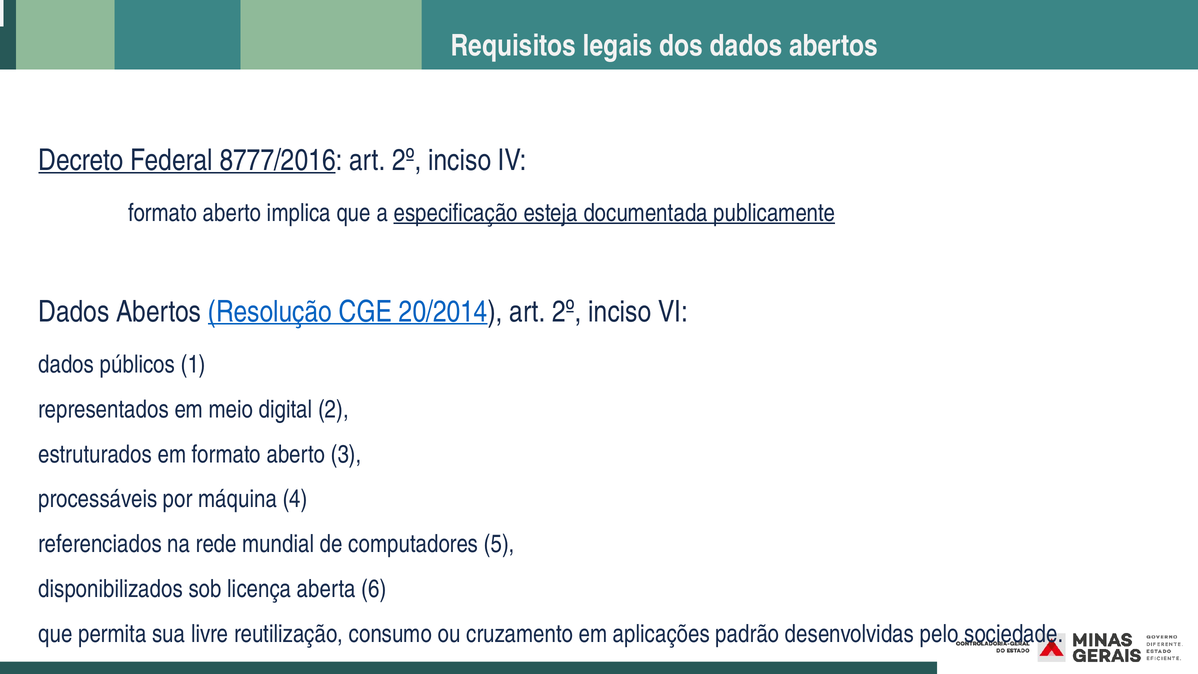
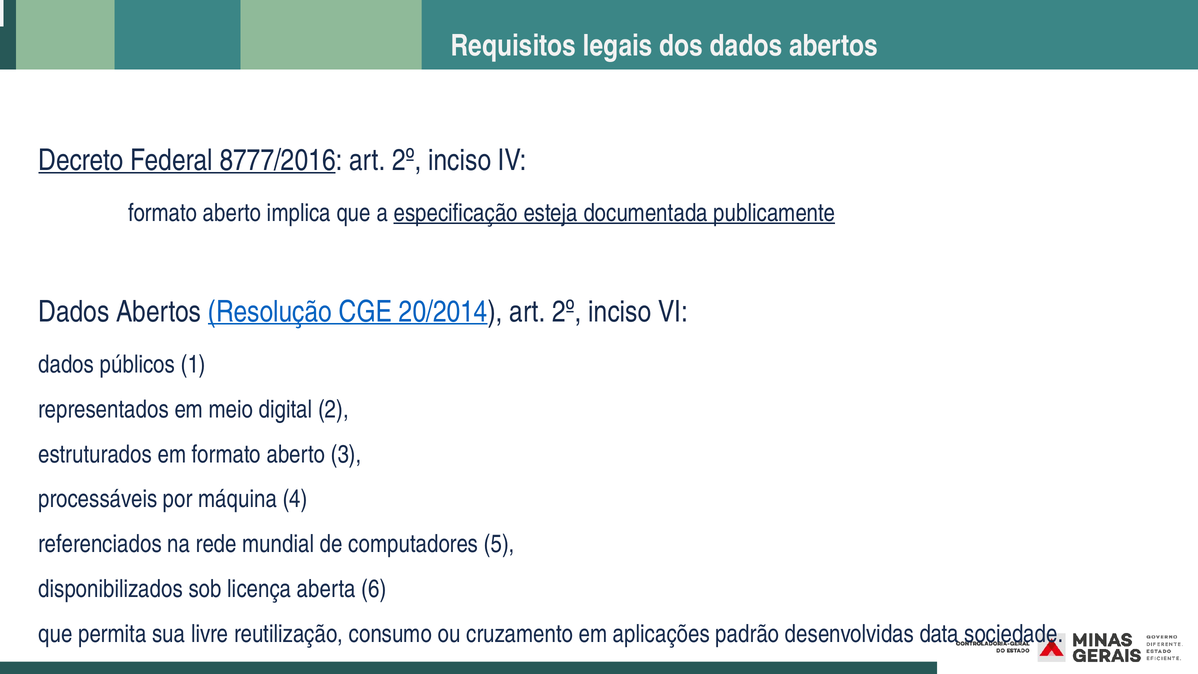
pelo: pelo -> data
